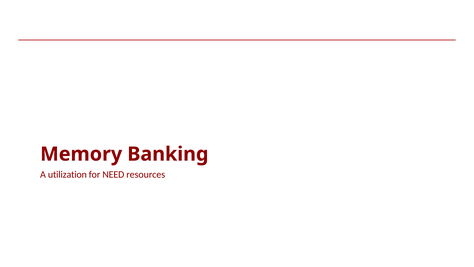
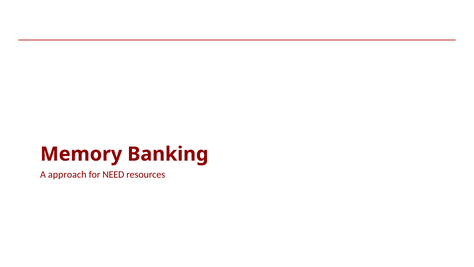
utilization: utilization -> approach
